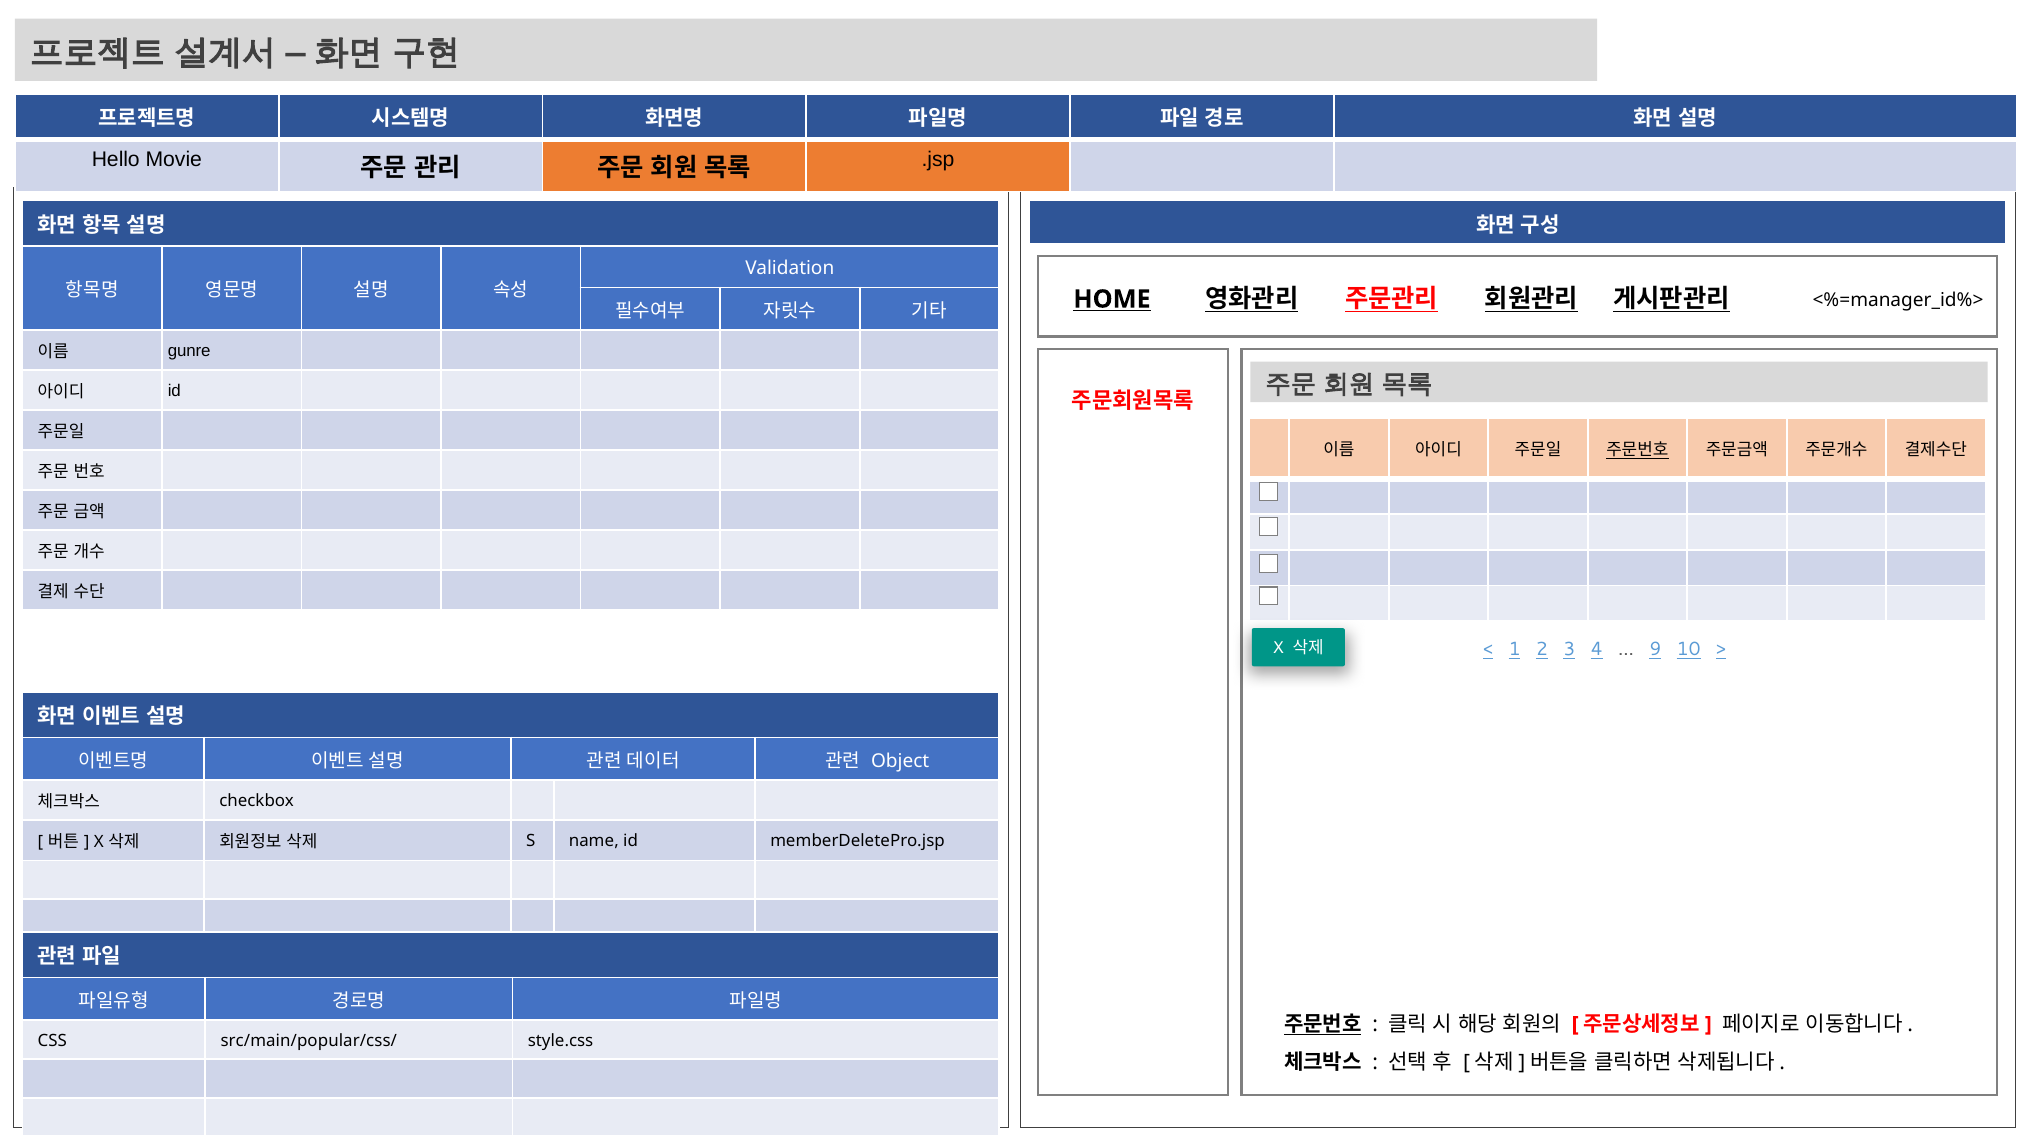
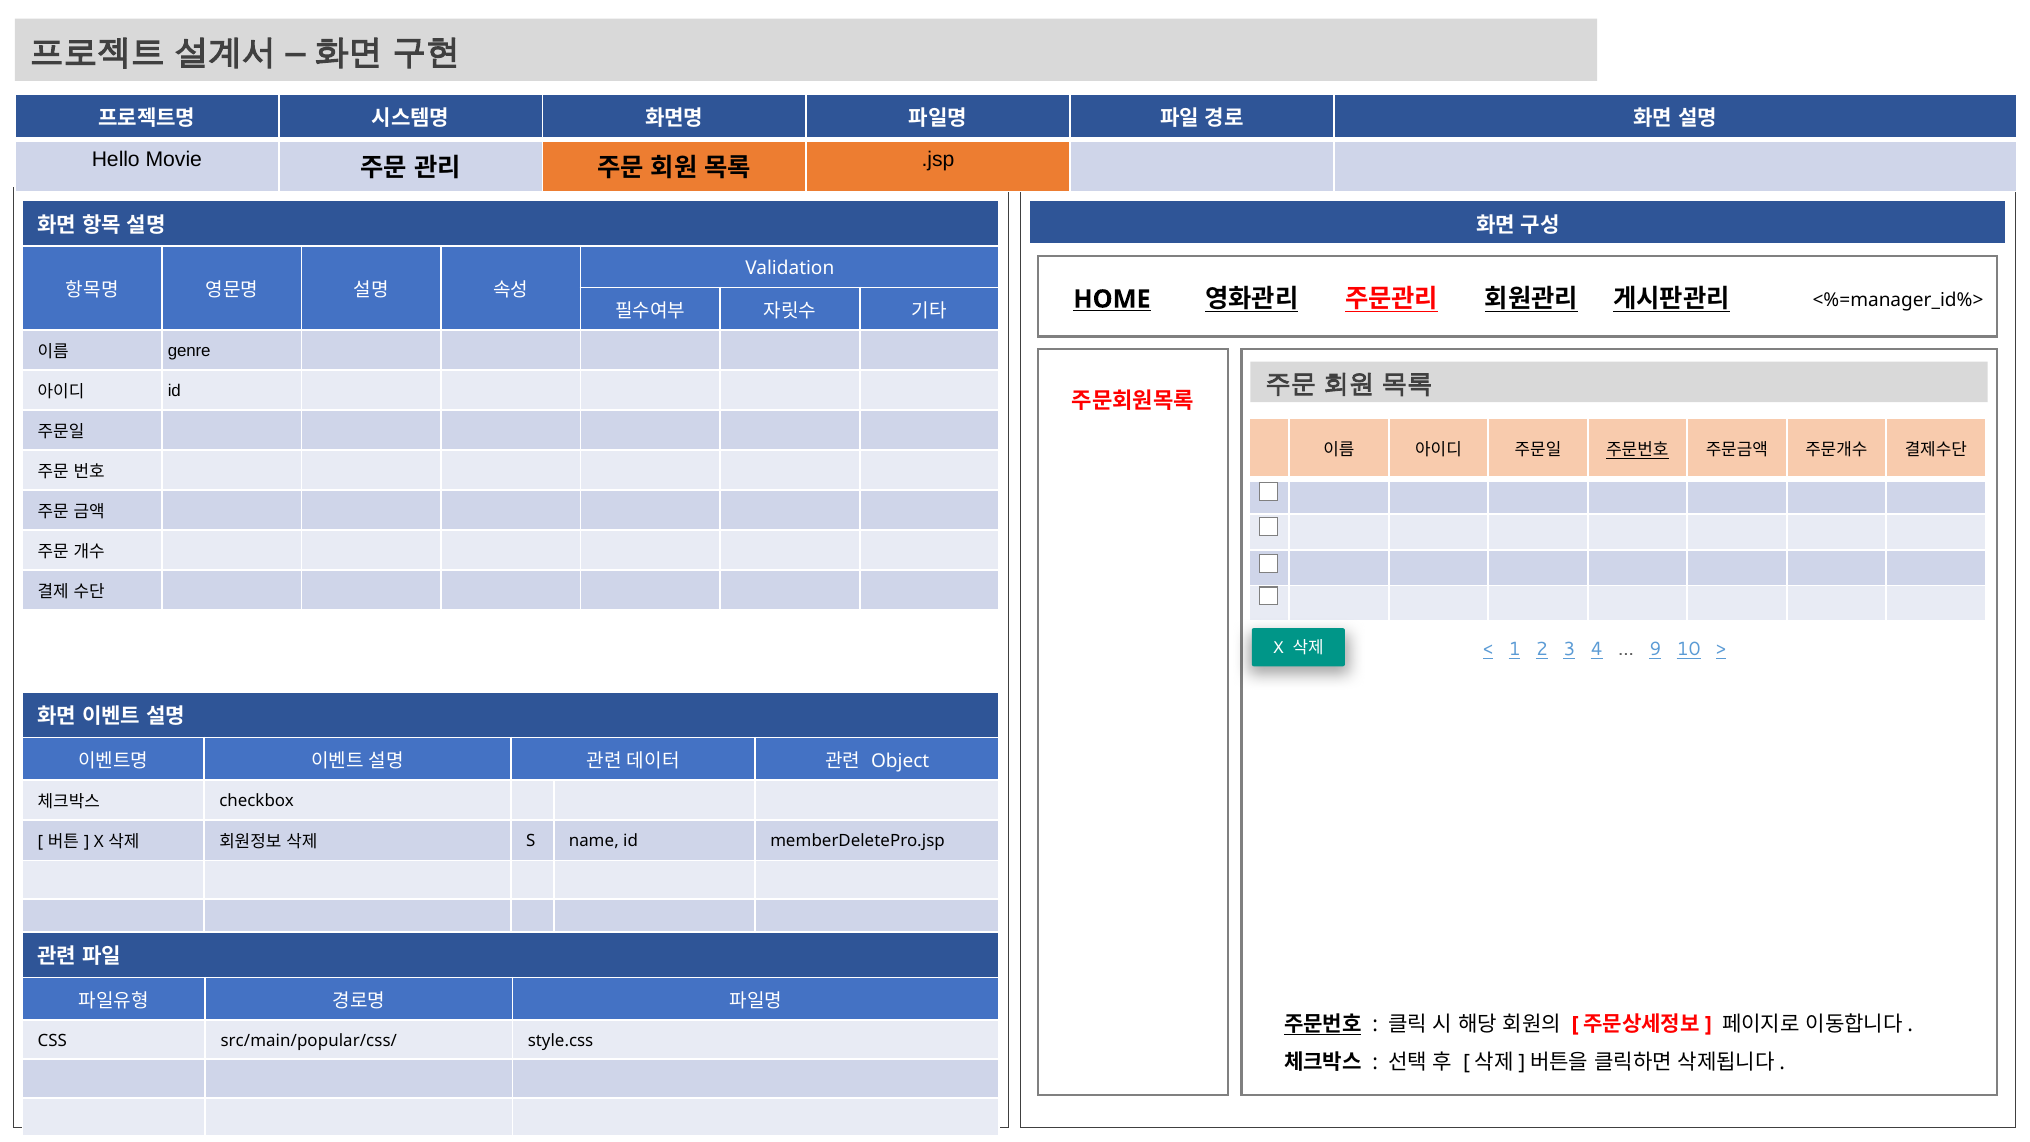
gunre: gunre -> genre
